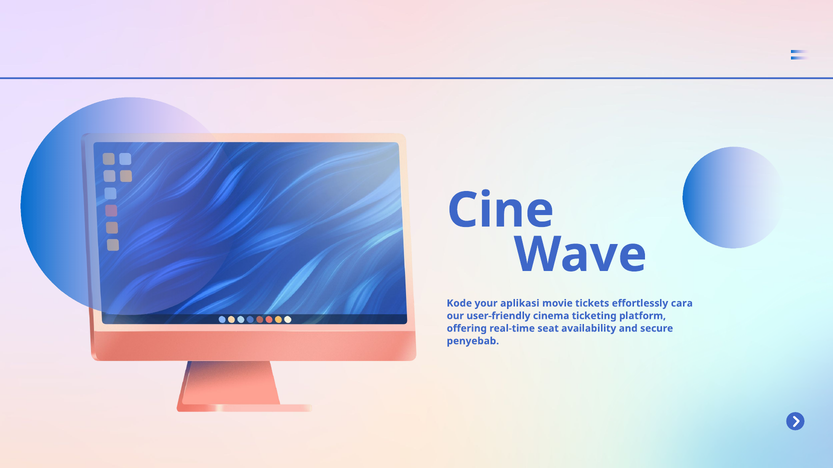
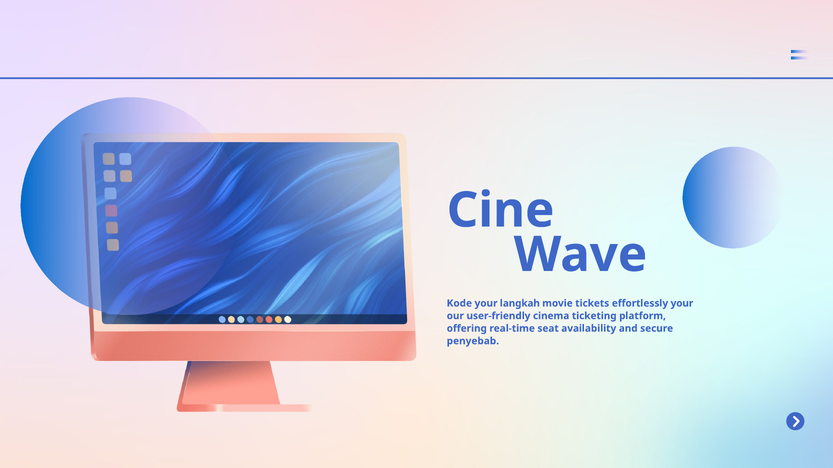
aplikasi: aplikasi -> langkah
effortlessly cara: cara -> your
